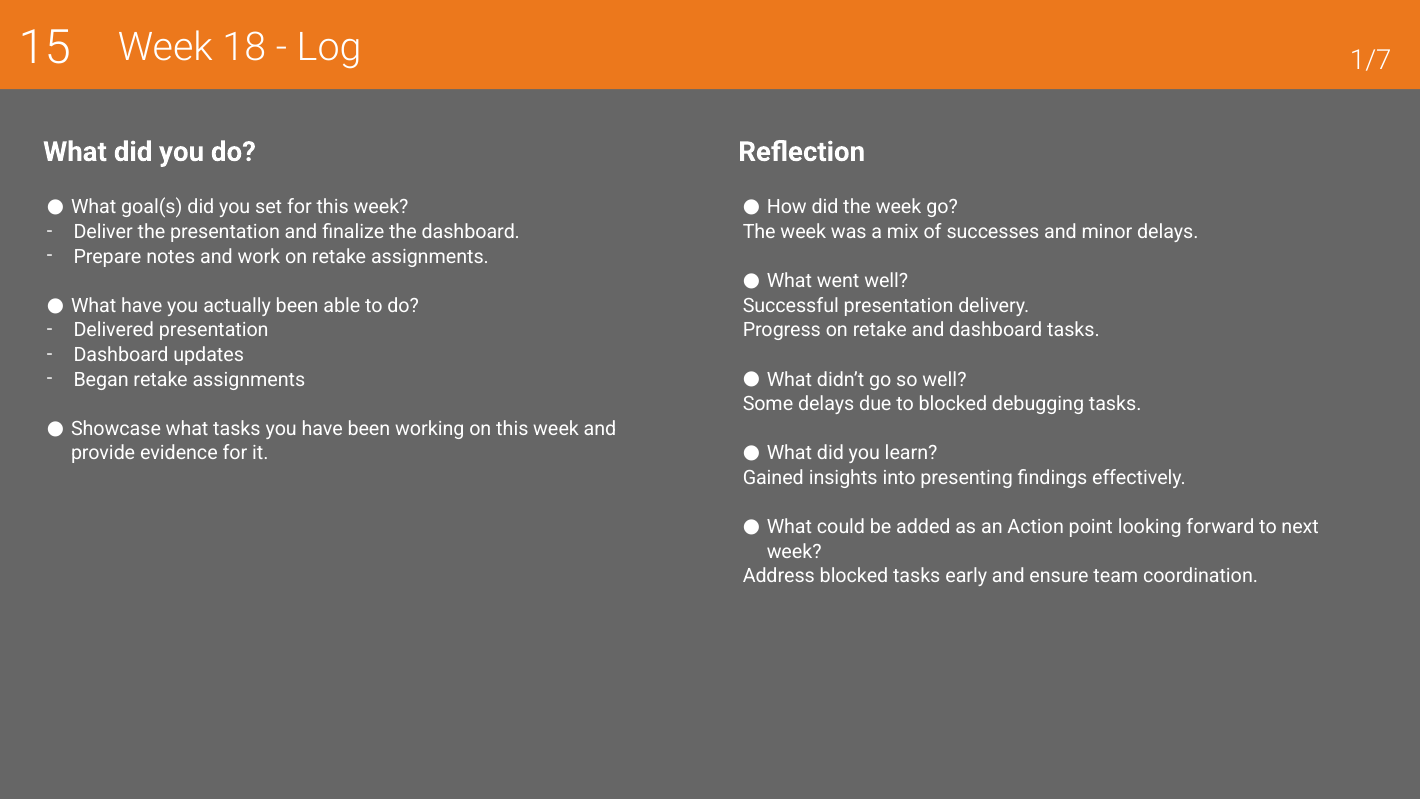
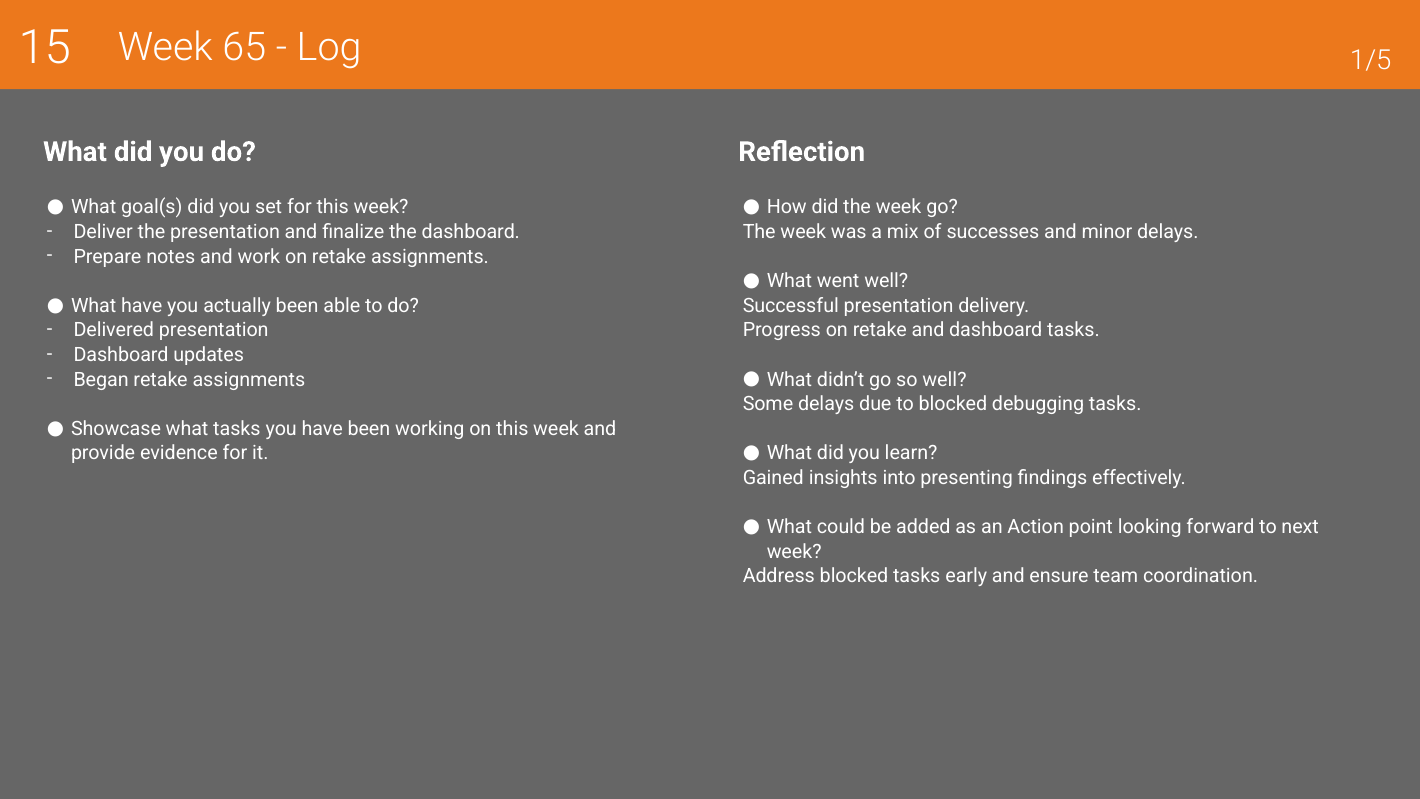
18: 18 -> 65
1/7: 1/7 -> 1/5
